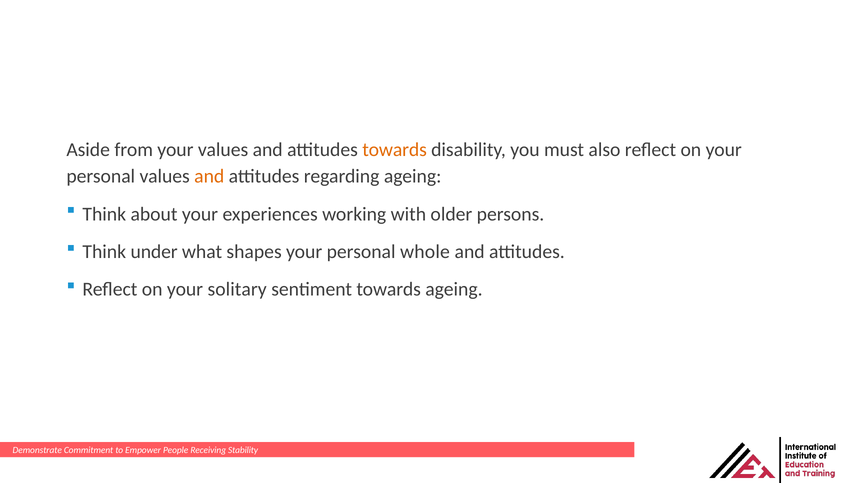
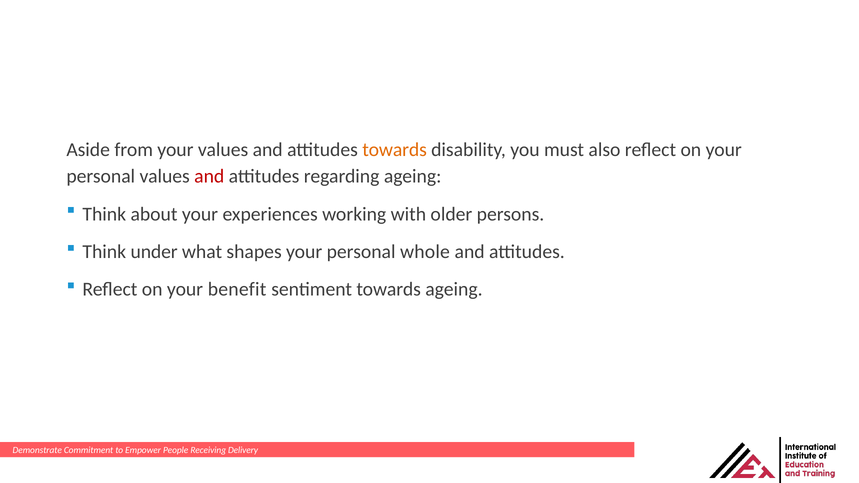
and at (209, 177) colour: orange -> red
solitary: solitary -> benefit
Stability: Stability -> Delivery
